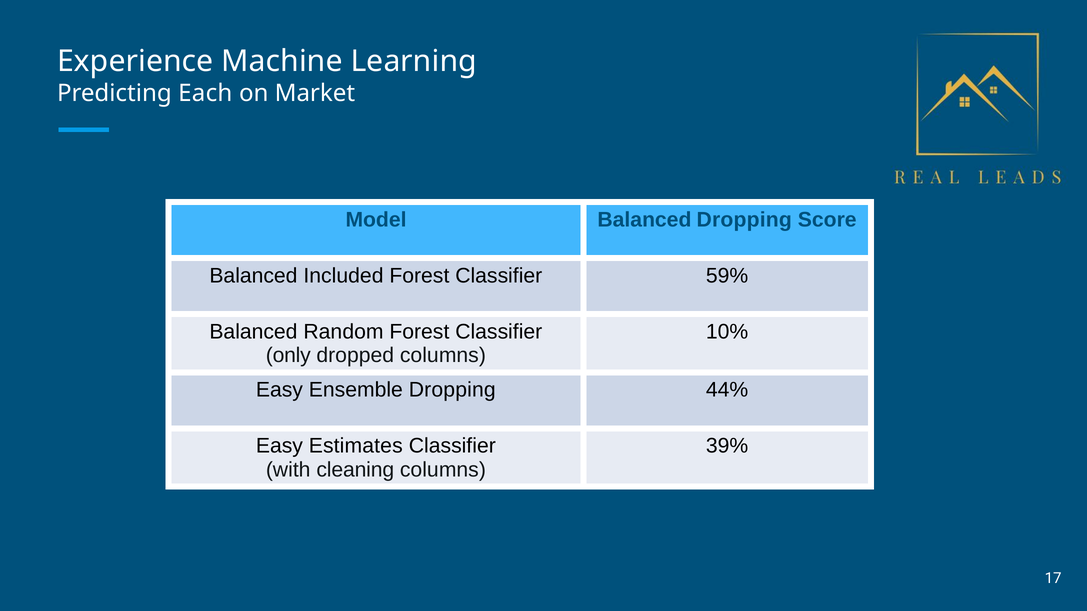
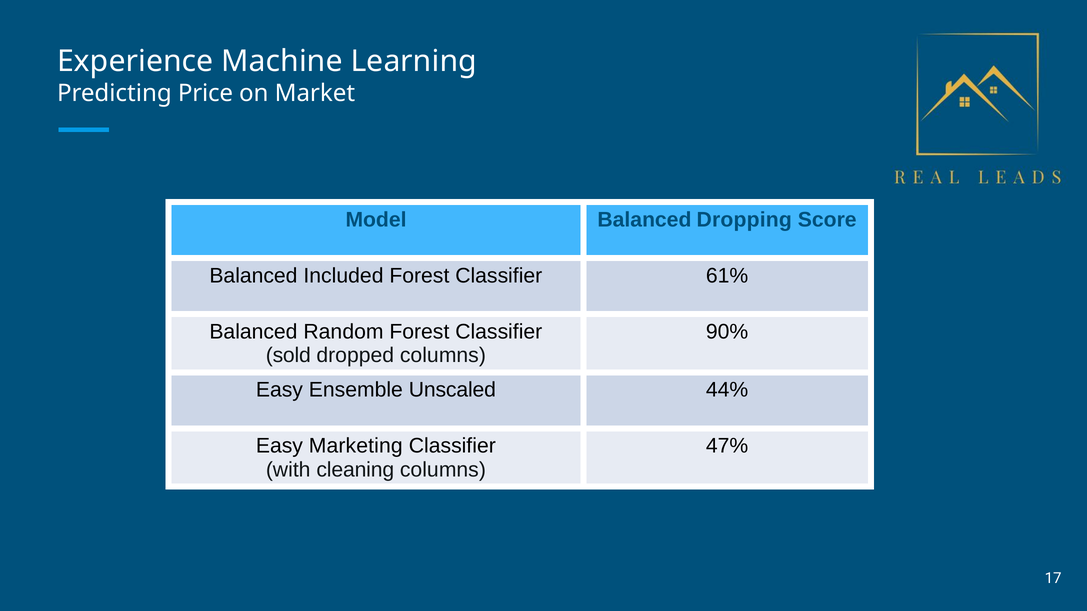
Each: Each -> Price
59%: 59% -> 61%
10%: 10% -> 90%
only: only -> sold
Ensemble Dropping: Dropping -> Unscaled
Estimates: Estimates -> Marketing
39%: 39% -> 47%
